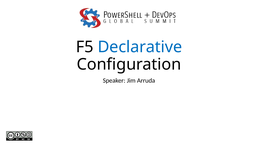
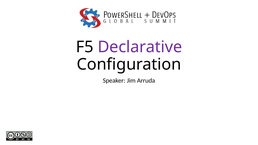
Declarative colour: blue -> purple
